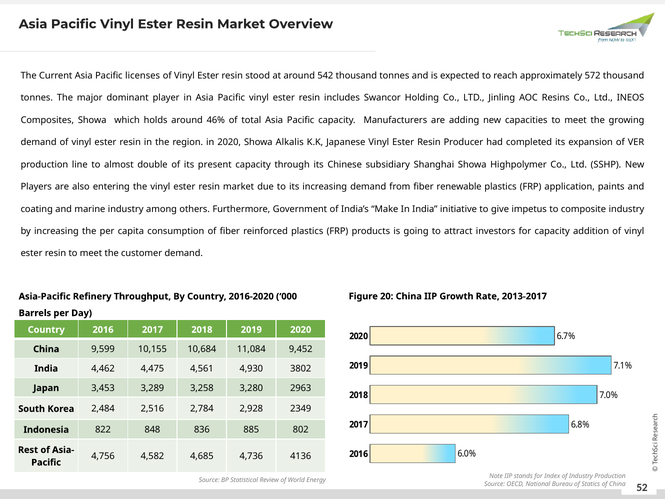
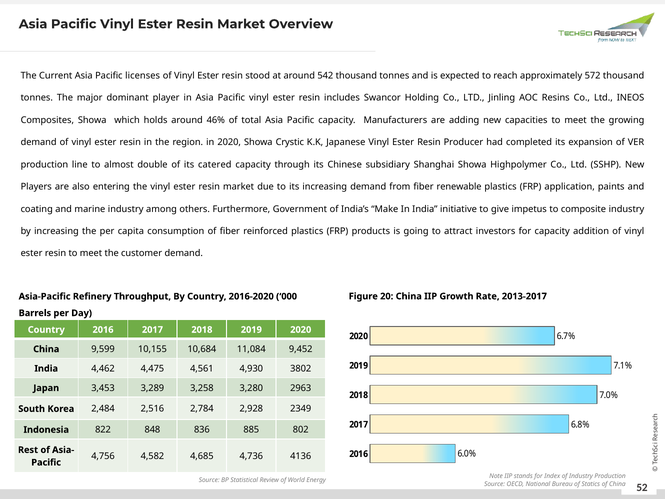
Alkalis: Alkalis -> Crystic
present: present -> catered
